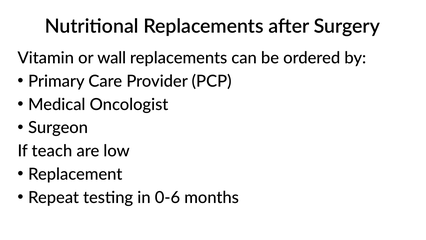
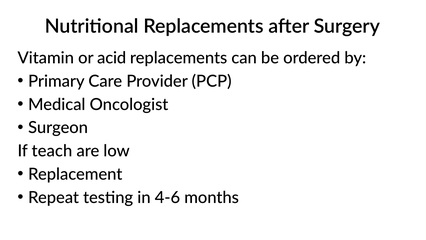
wall: wall -> acid
0-6: 0-6 -> 4-6
